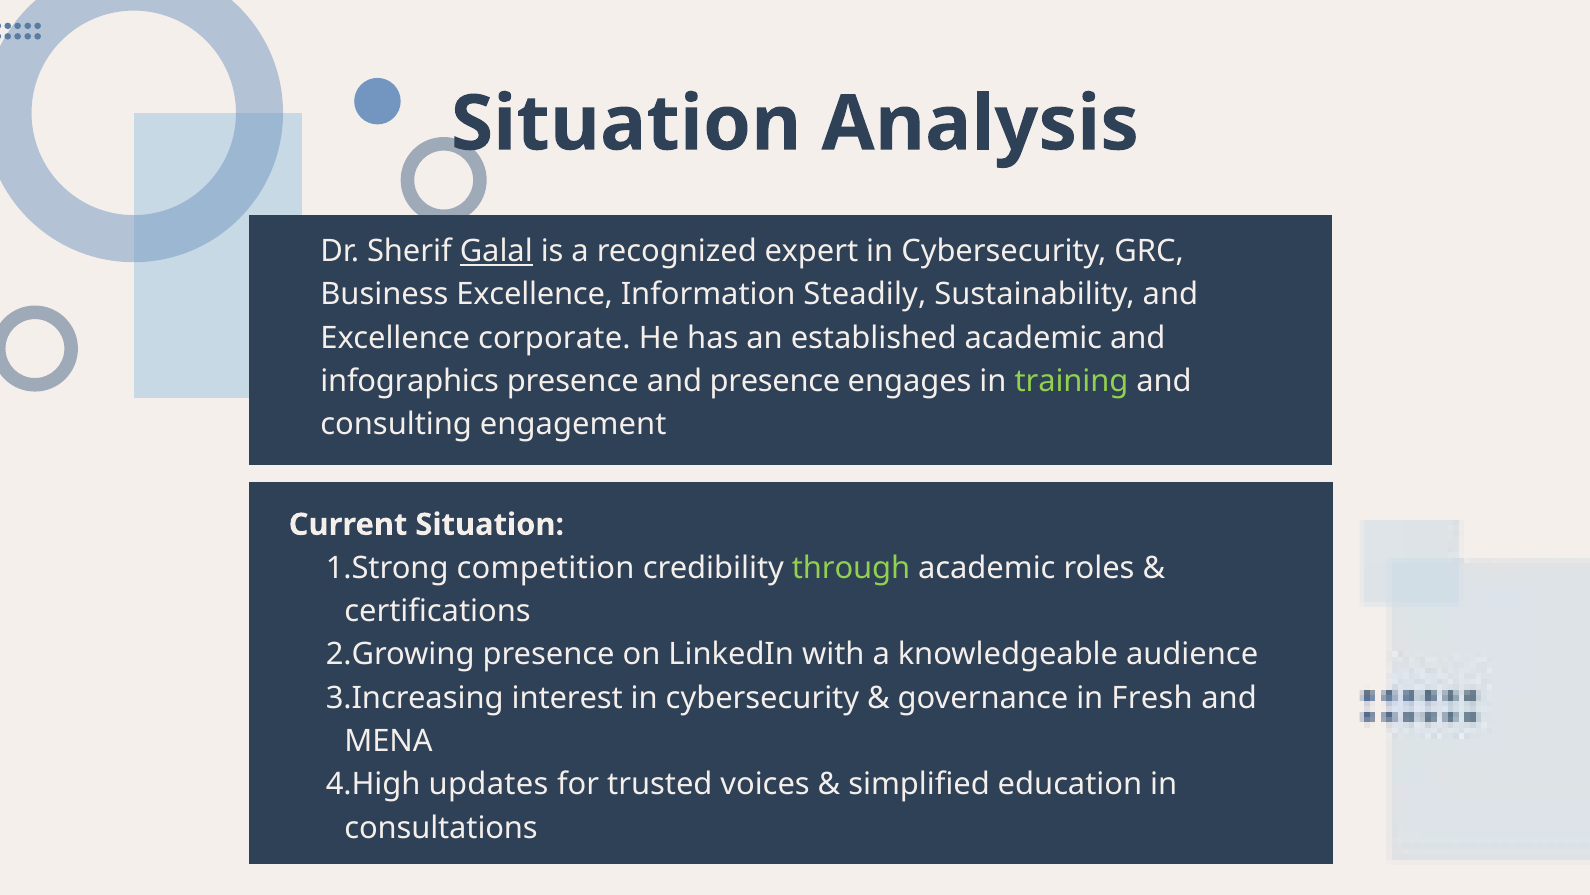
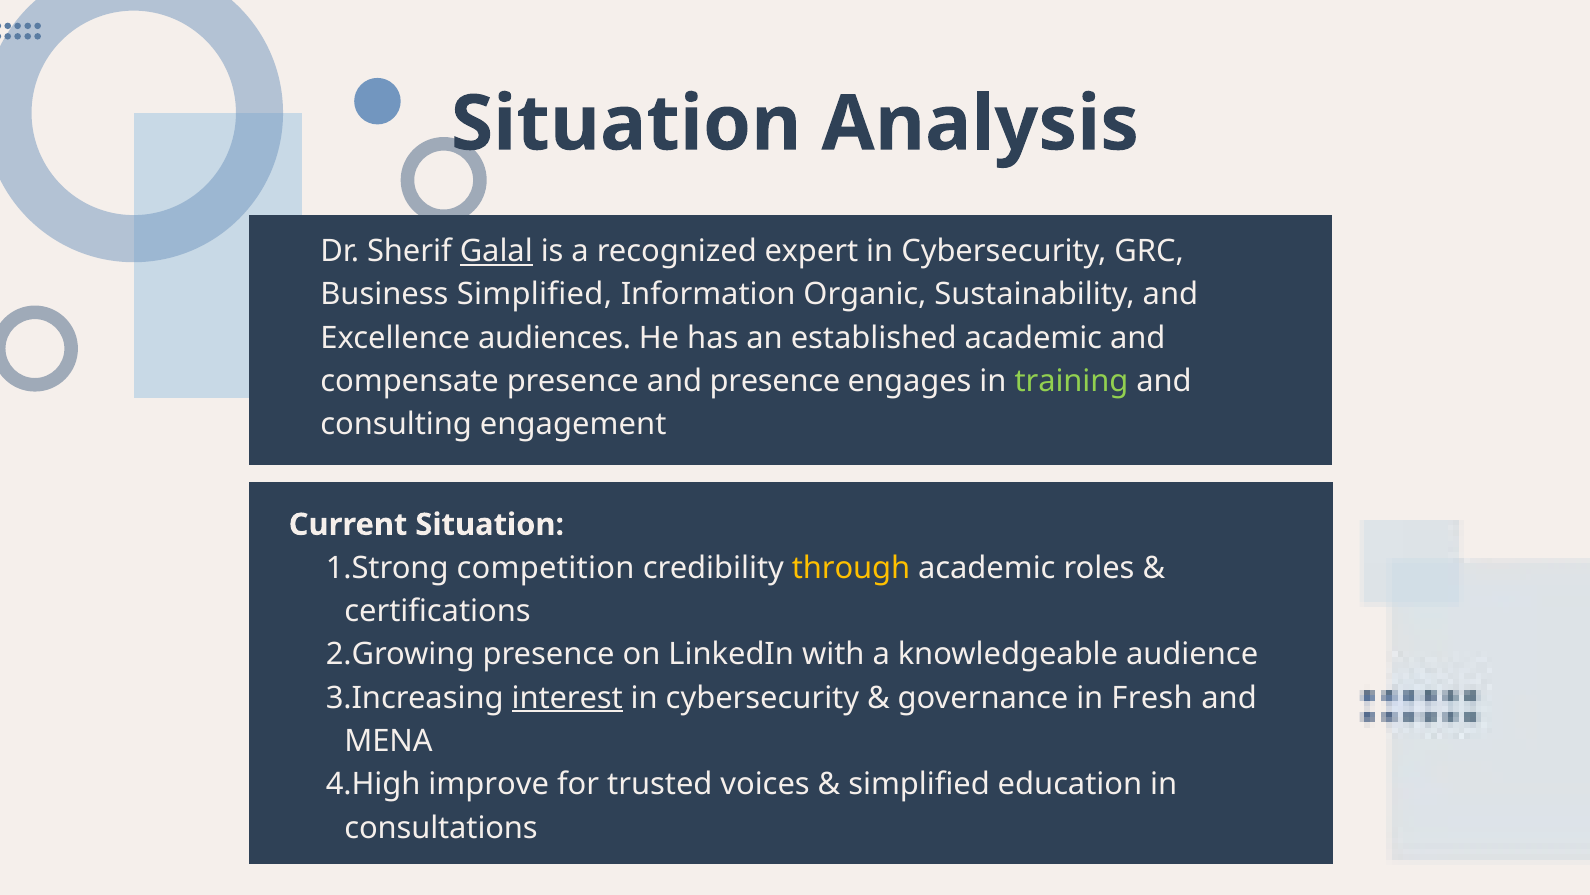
Business Excellence: Excellence -> Simplified
Steadily: Steadily -> Organic
corporate: corporate -> audiences
infographics: infographics -> compensate
through colour: light green -> yellow
interest underline: none -> present
updates: updates -> improve
